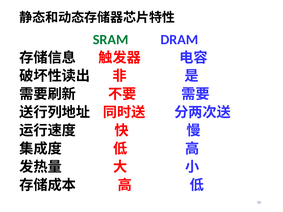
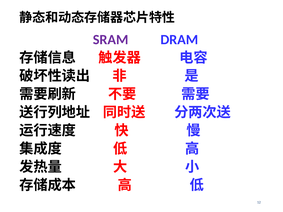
SRAM colour: green -> purple
